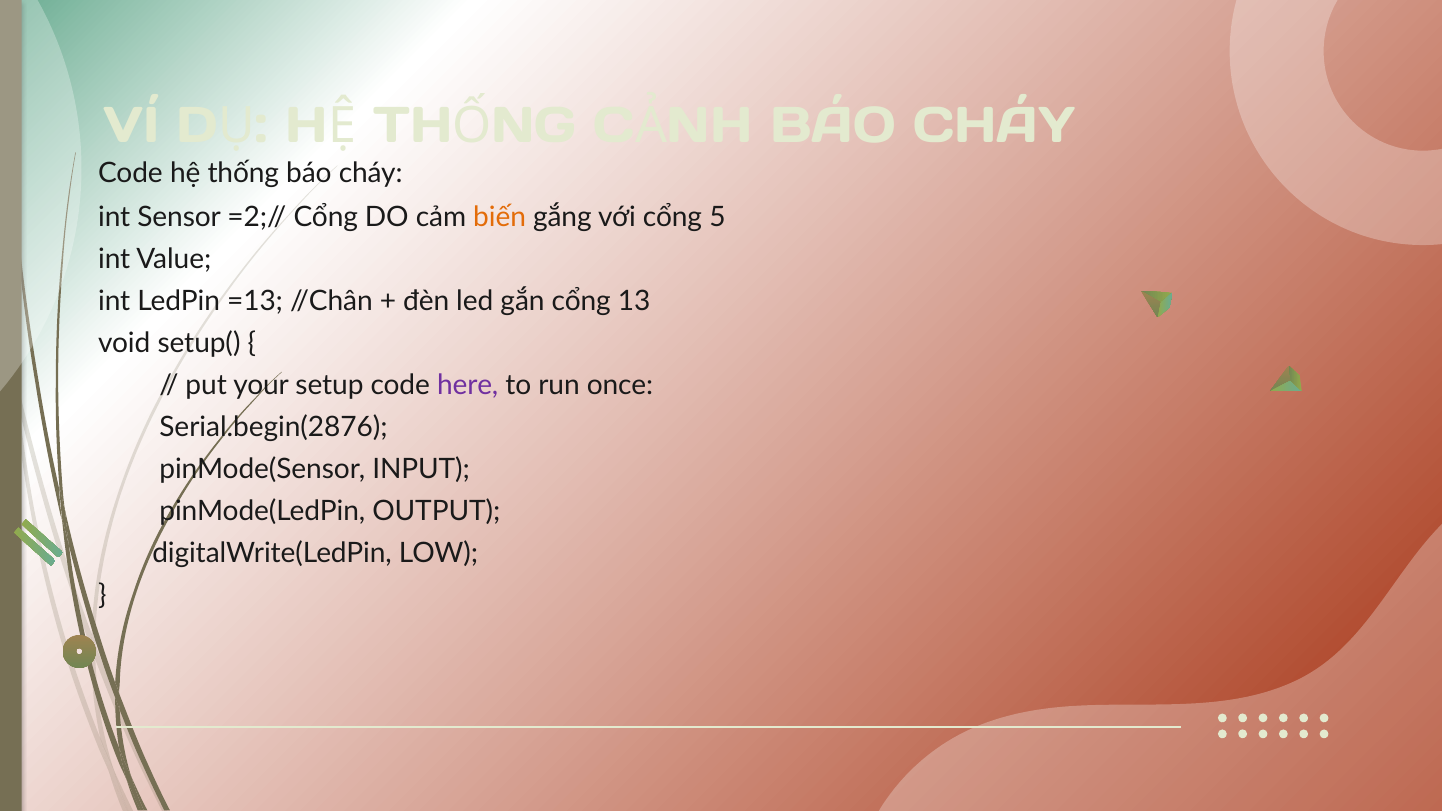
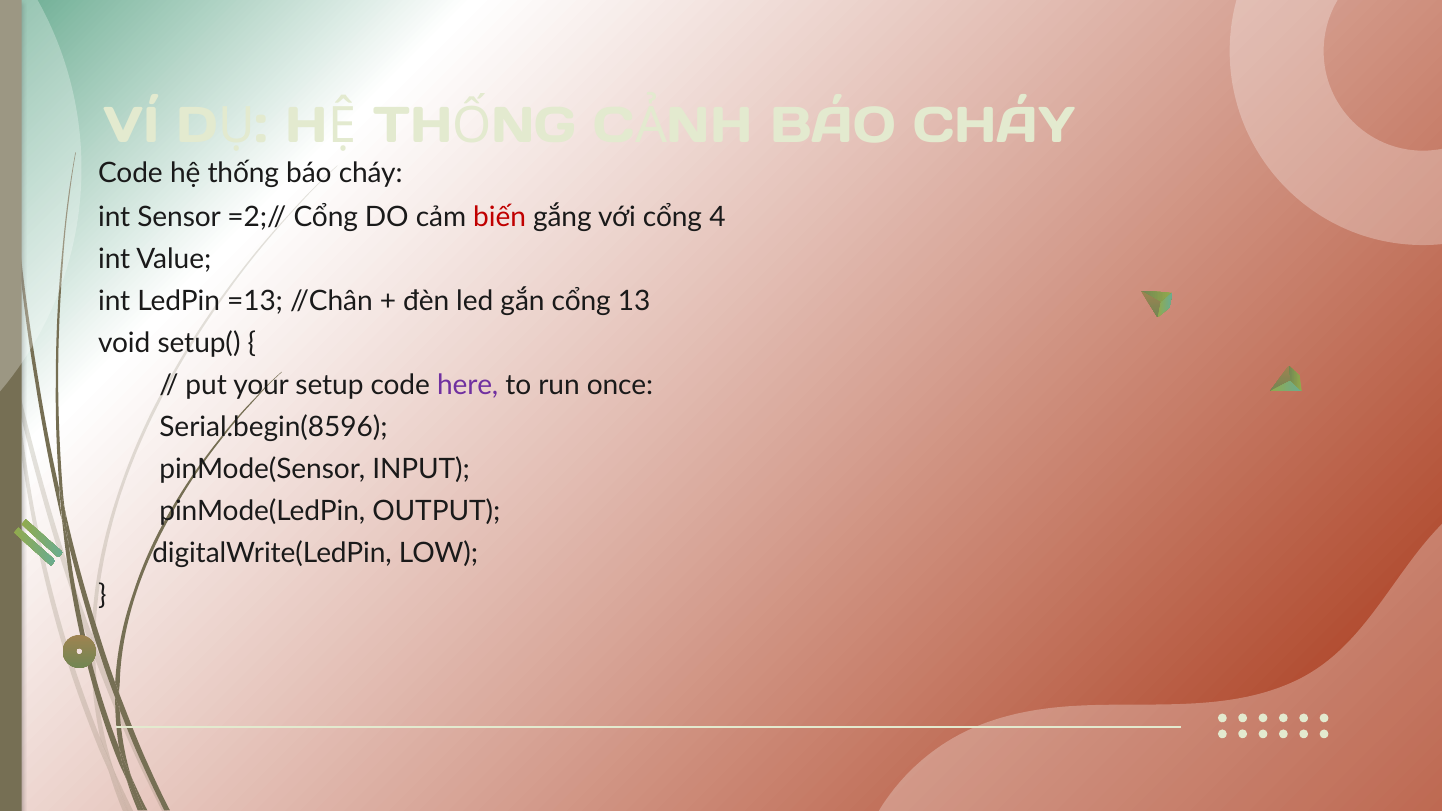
biến colour: orange -> red
5: 5 -> 4
Serial.begin(2876: Serial.begin(2876 -> Serial.begin(8596
